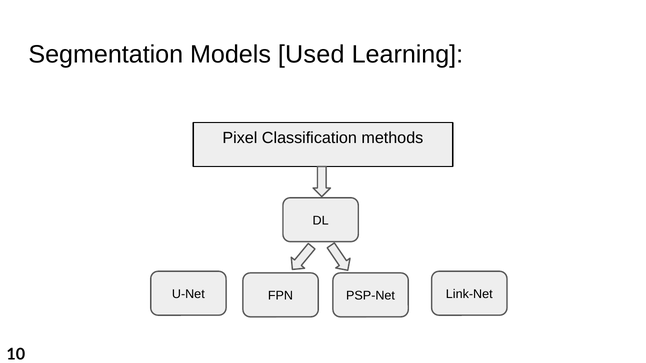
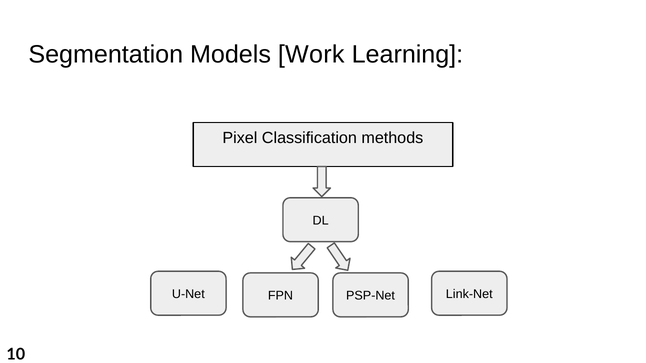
Used: Used -> Work
